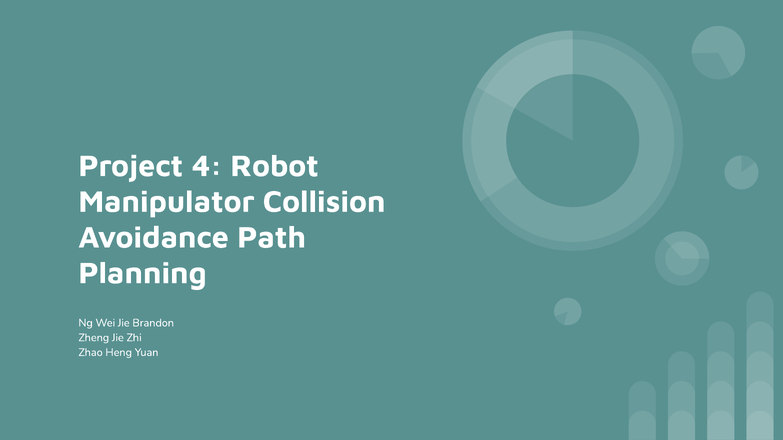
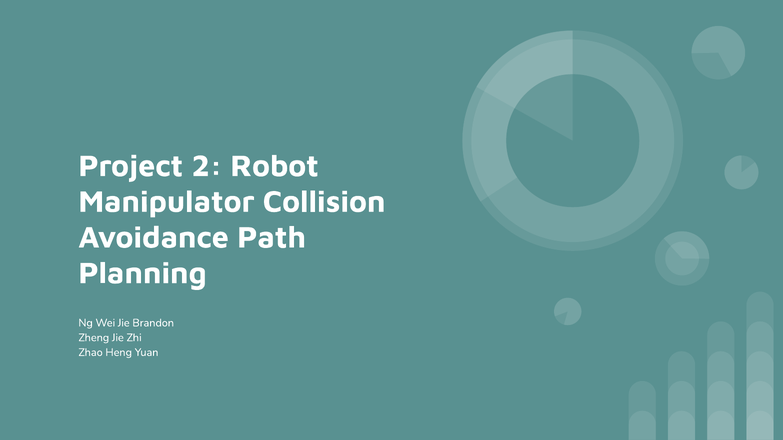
4: 4 -> 2
